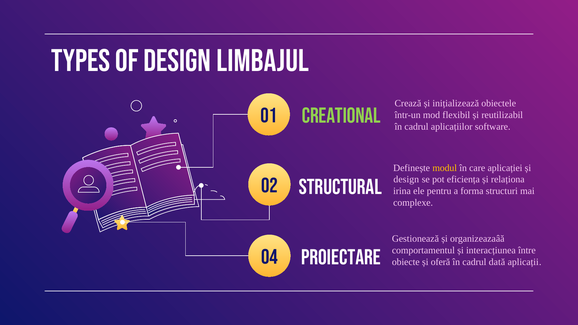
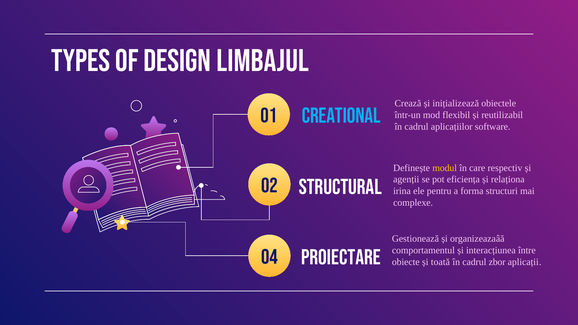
CREATIONAL colour: light green -> light blue
aplicației: aplicației -> respectiv
design at (406, 179): design -> agenții
oferă: oferă -> toată
dată: dată -> zbor
